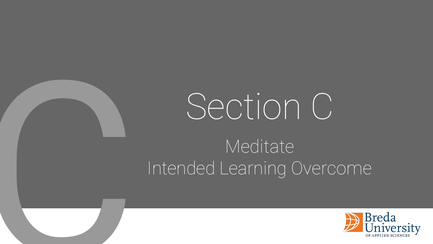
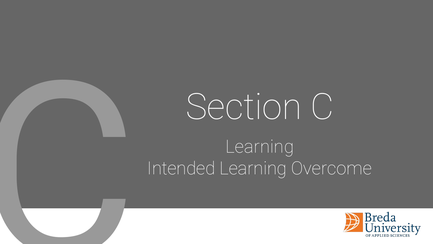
Meditate at (260, 147): Meditate -> Learning
